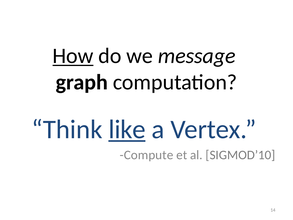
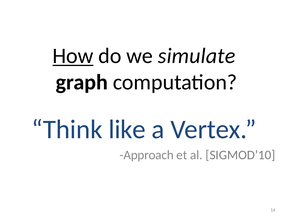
message: message -> simulate
like underline: present -> none
Compute: Compute -> Approach
